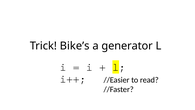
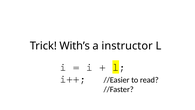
Bike’s: Bike’s -> With’s
generator: generator -> instructor
